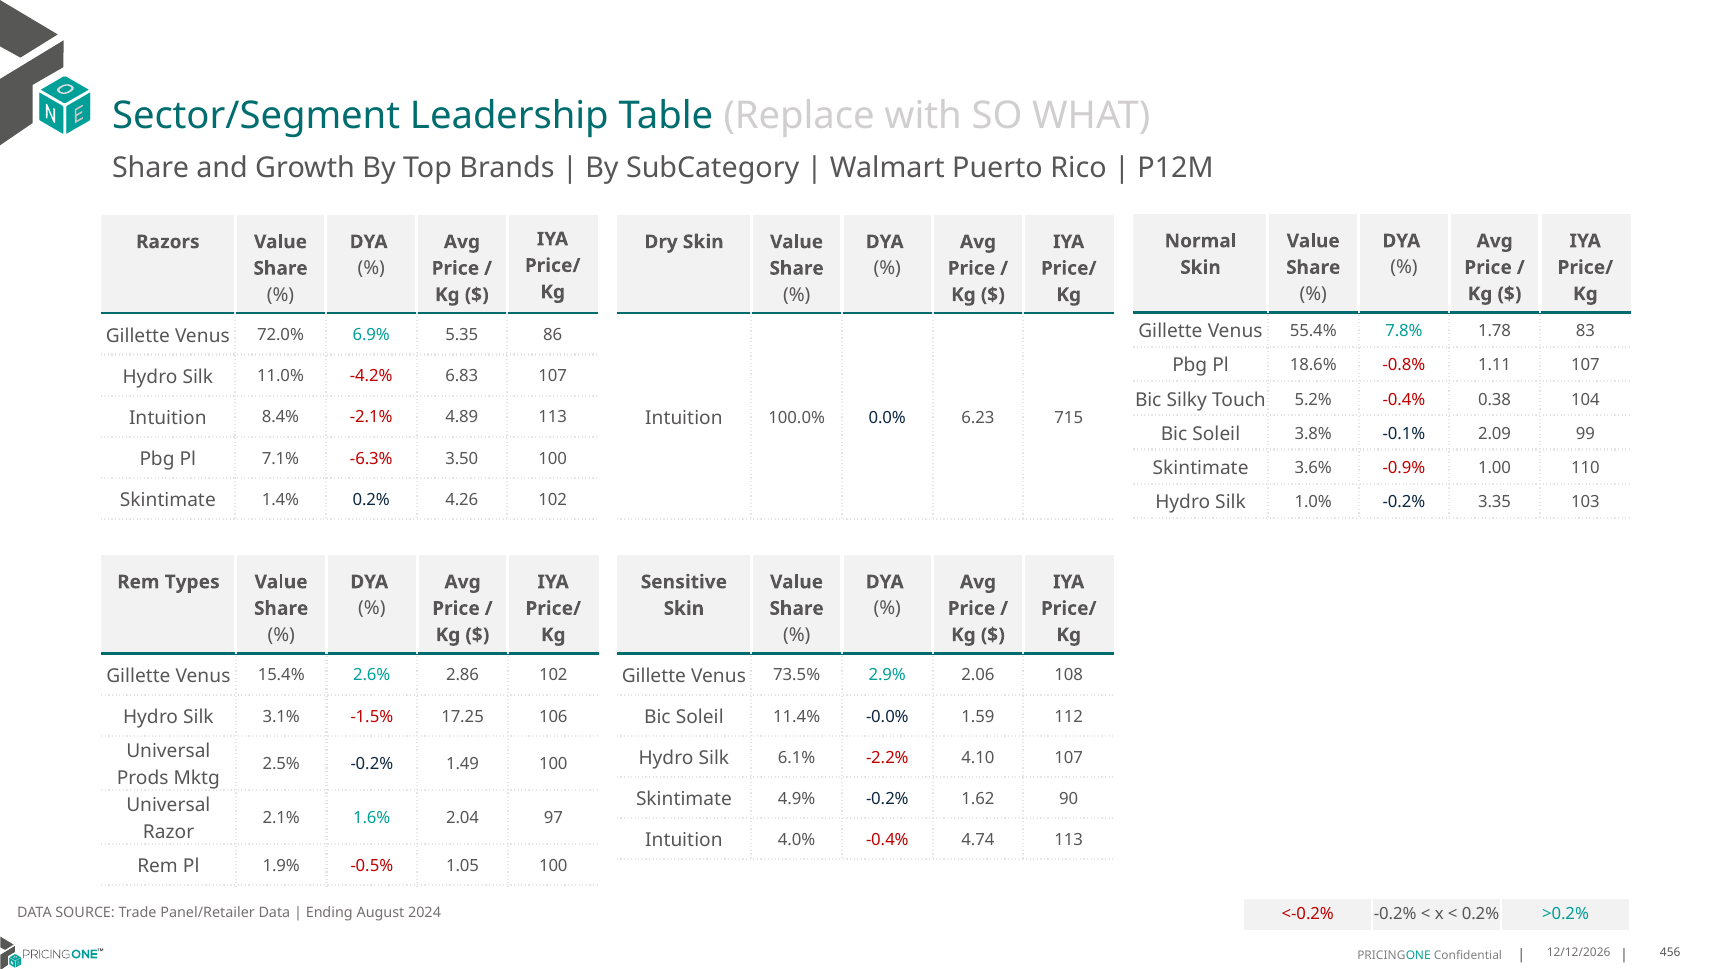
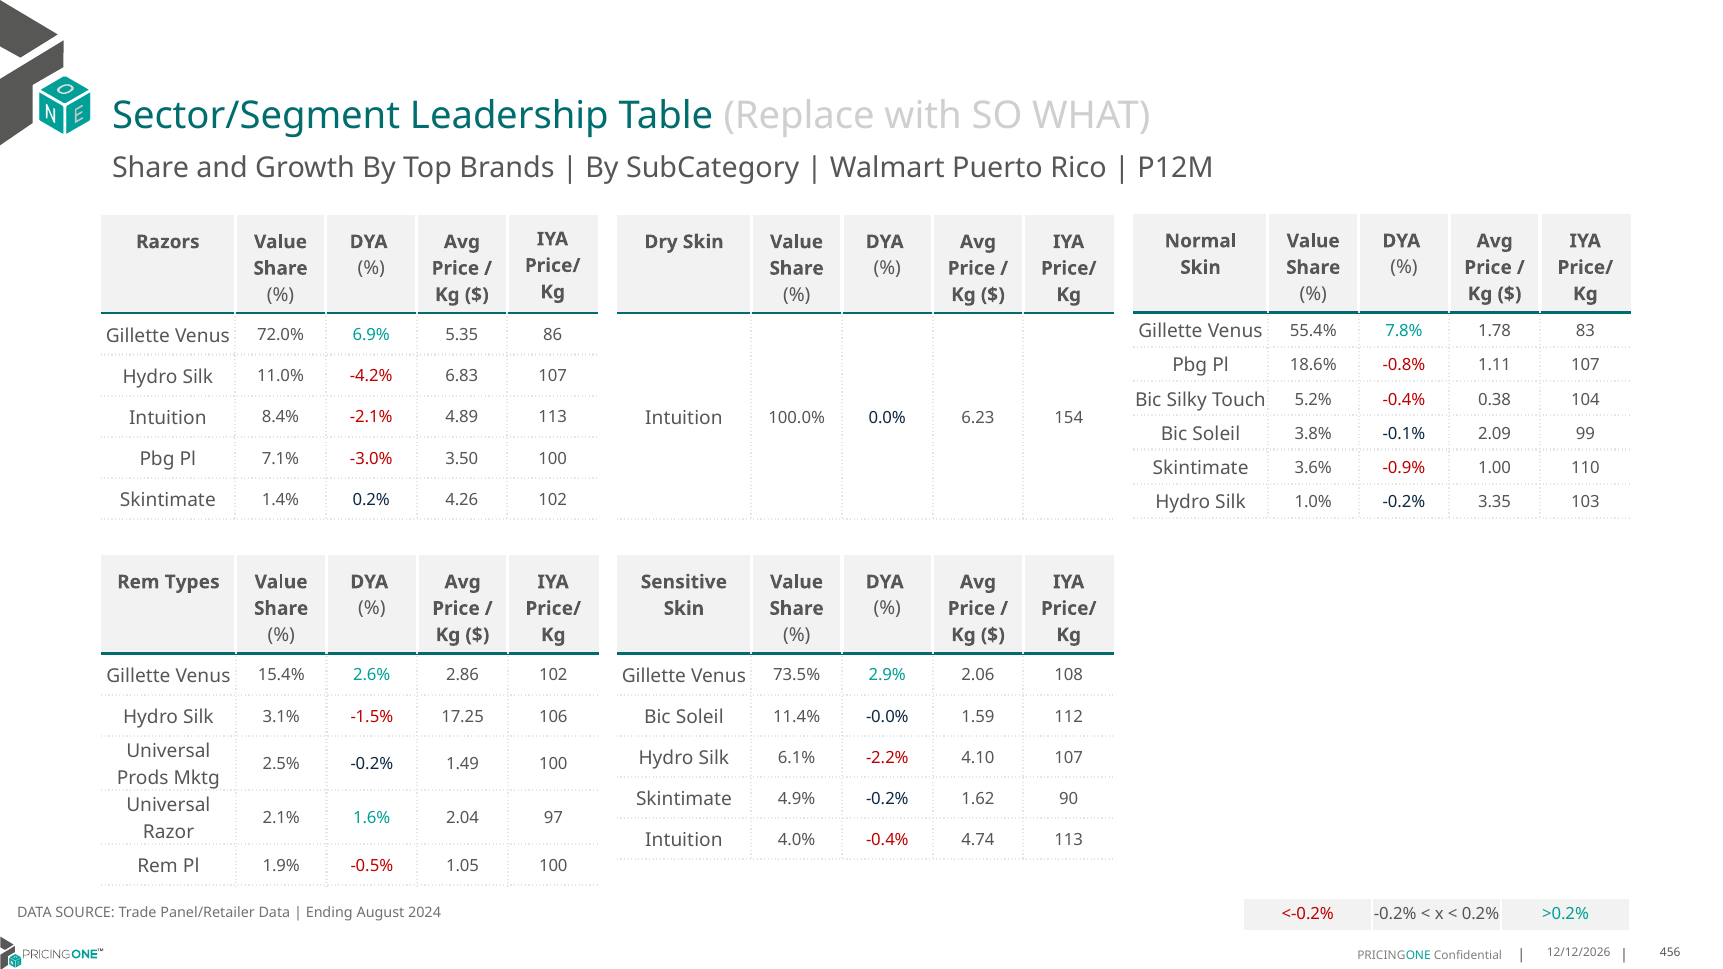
715: 715 -> 154
-6.3%: -6.3% -> -3.0%
